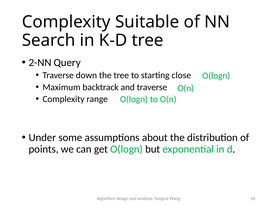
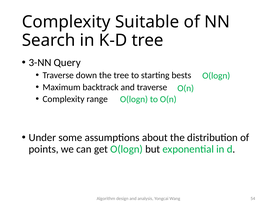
2-NN: 2-NN -> 3-NN
close: close -> bests
